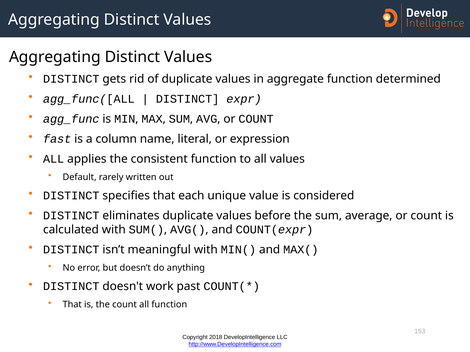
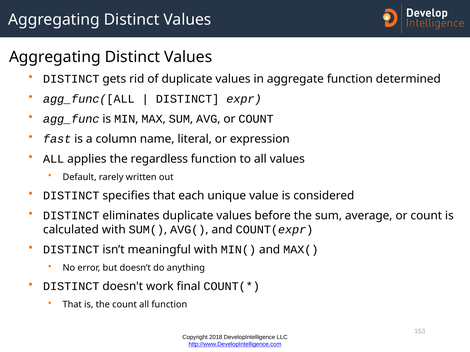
consistent: consistent -> regardless
past: past -> final
